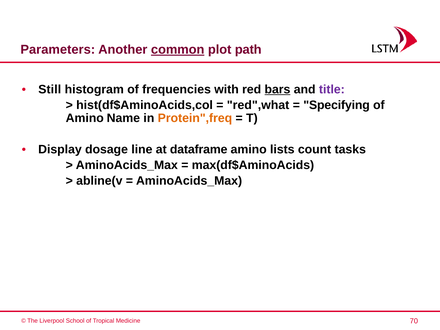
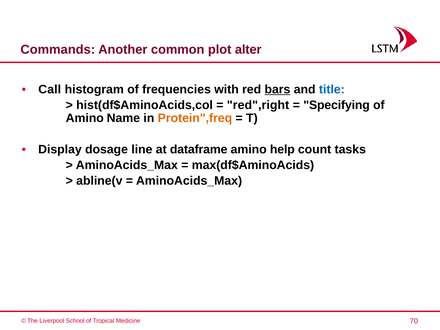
Parameters: Parameters -> Commands
common underline: present -> none
path: path -> alter
Still: Still -> Call
title colour: purple -> blue
red",what: red",what -> red",right
lists: lists -> help
